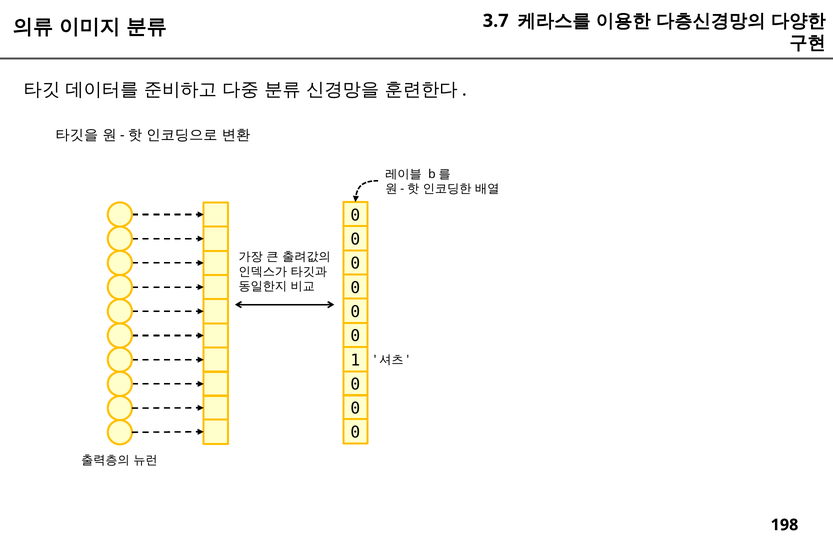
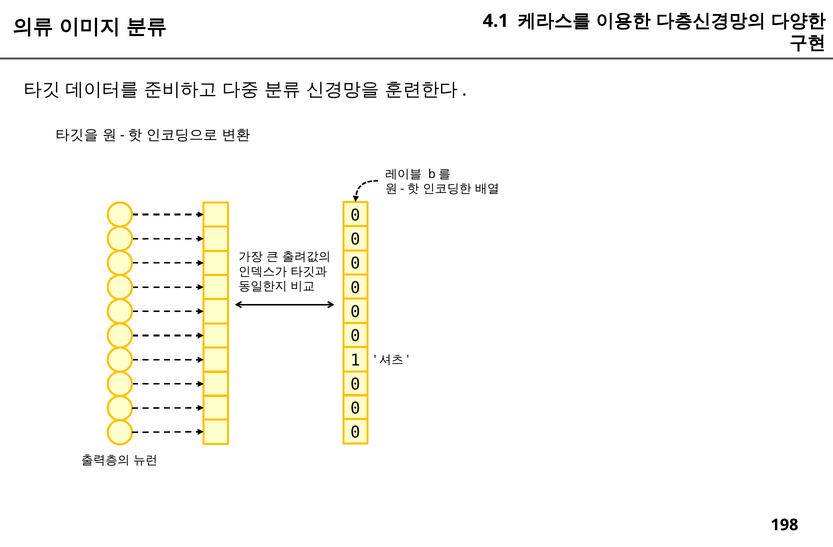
3.7: 3.7 -> 4.1
